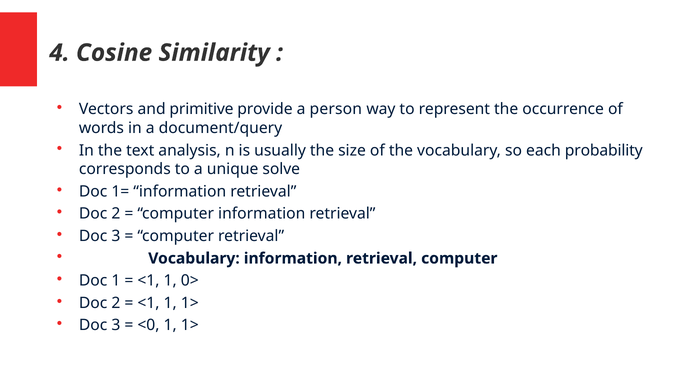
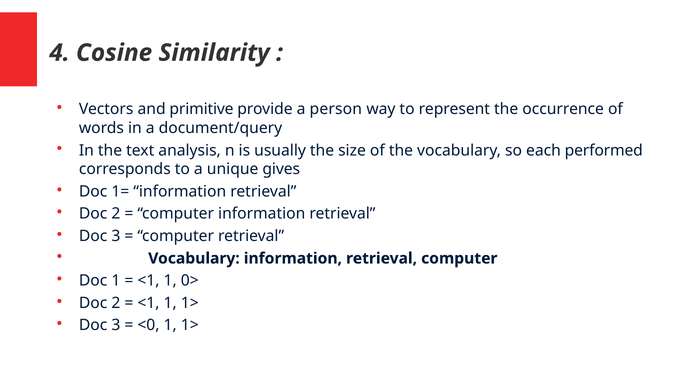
probability: probability -> performed
solve: solve -> gives
